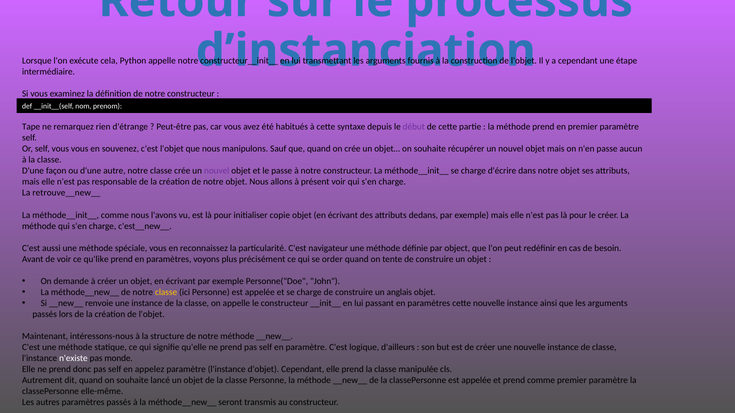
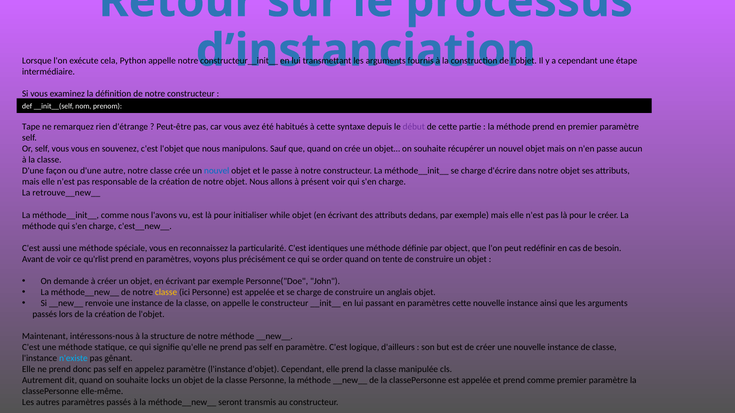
nouvel at (217, 171) colour: purple -> blue
copie: copie -> while
navigateur: navigateur -> identiques
qu'like: qu'like -> qu'rlist
n'existe colour: white -> light blue
monde: monde -> gênant
lancé: lancé -> locks
